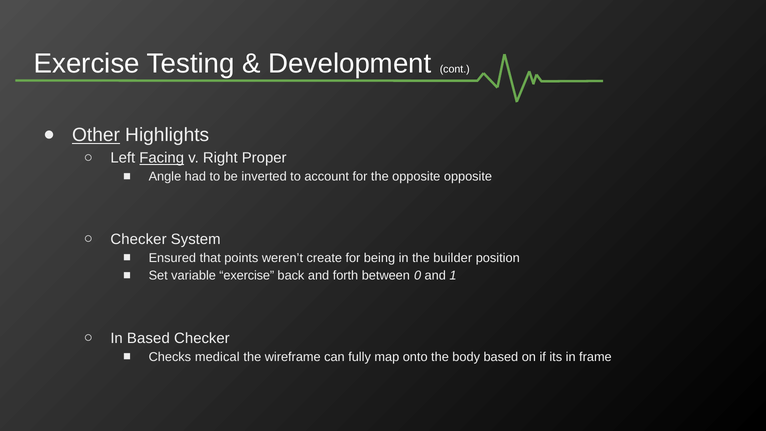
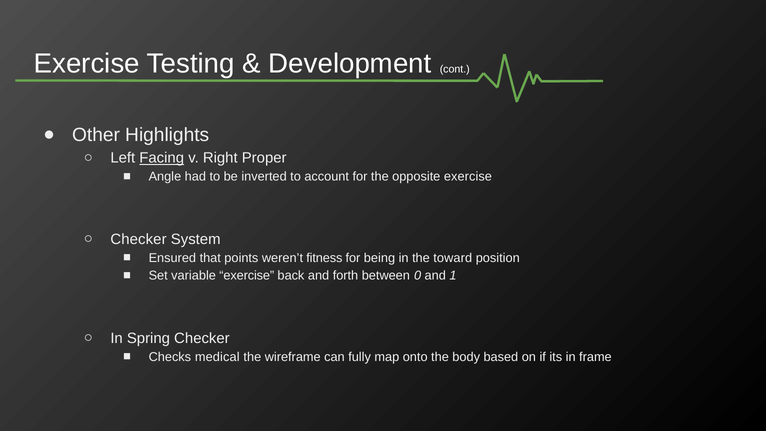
Other underline: present -> none
opposite opposite: opposite -> exercise
create: create -> fitness
builder: builder -> toward
In Based: Based -> Spring
